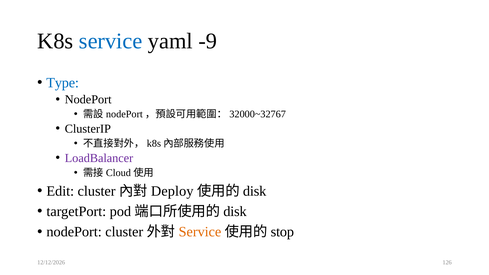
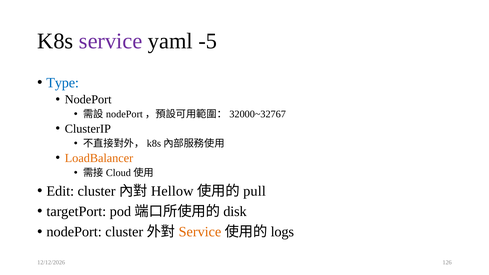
service at (111, 41) colour: blue -> purple
-9: -9 -> -5
LoadBalancer colour: purple -> orange
Deploy: Deploy -> Hellow
disk at (255, 191): disk -> pull
stop: stop -> logs
